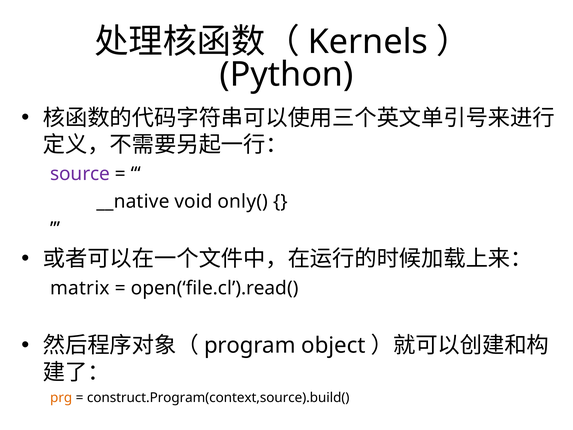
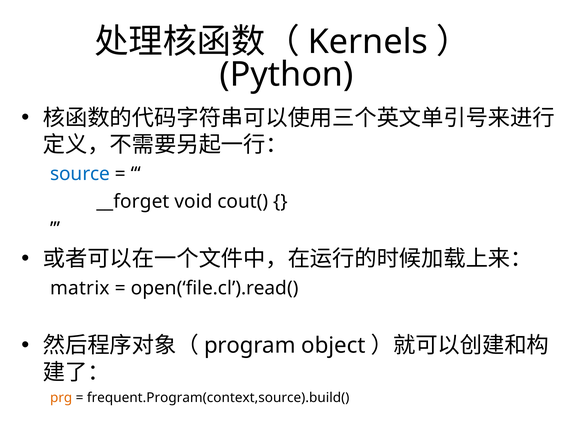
source colour: purple -> blue
__native: __native -> __forget
only(: only( -> cout(
construct.Program(context,source).build(: construct.Program(context,source).build( -> frequent.Program(context,source).build(
